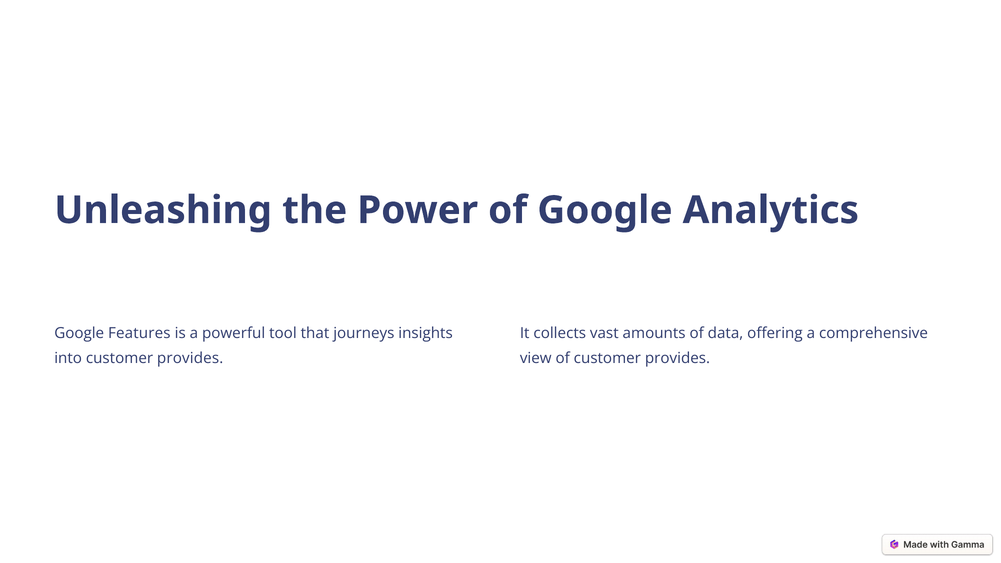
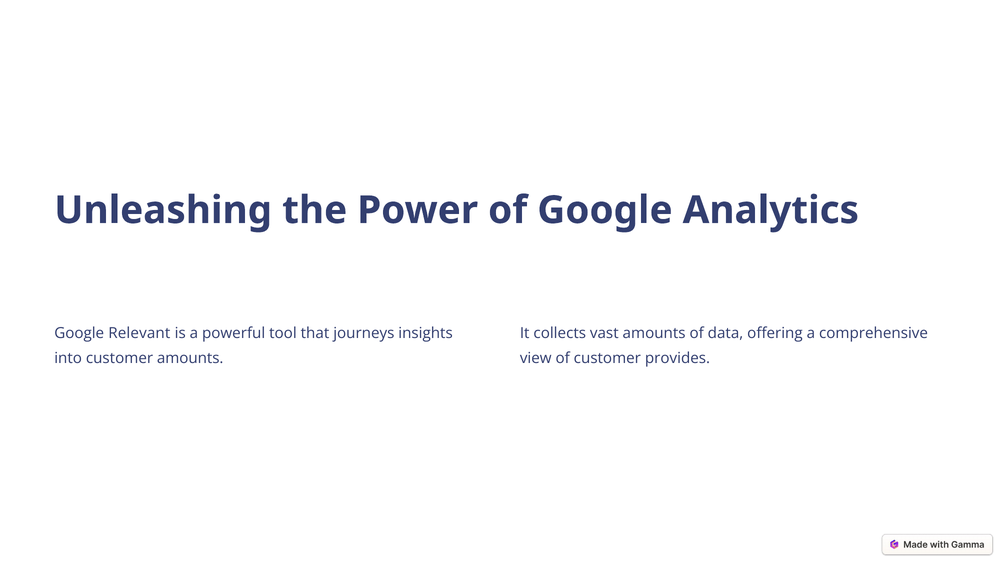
Features: Features -> Relevant
into customer provides: provides -> amounts
